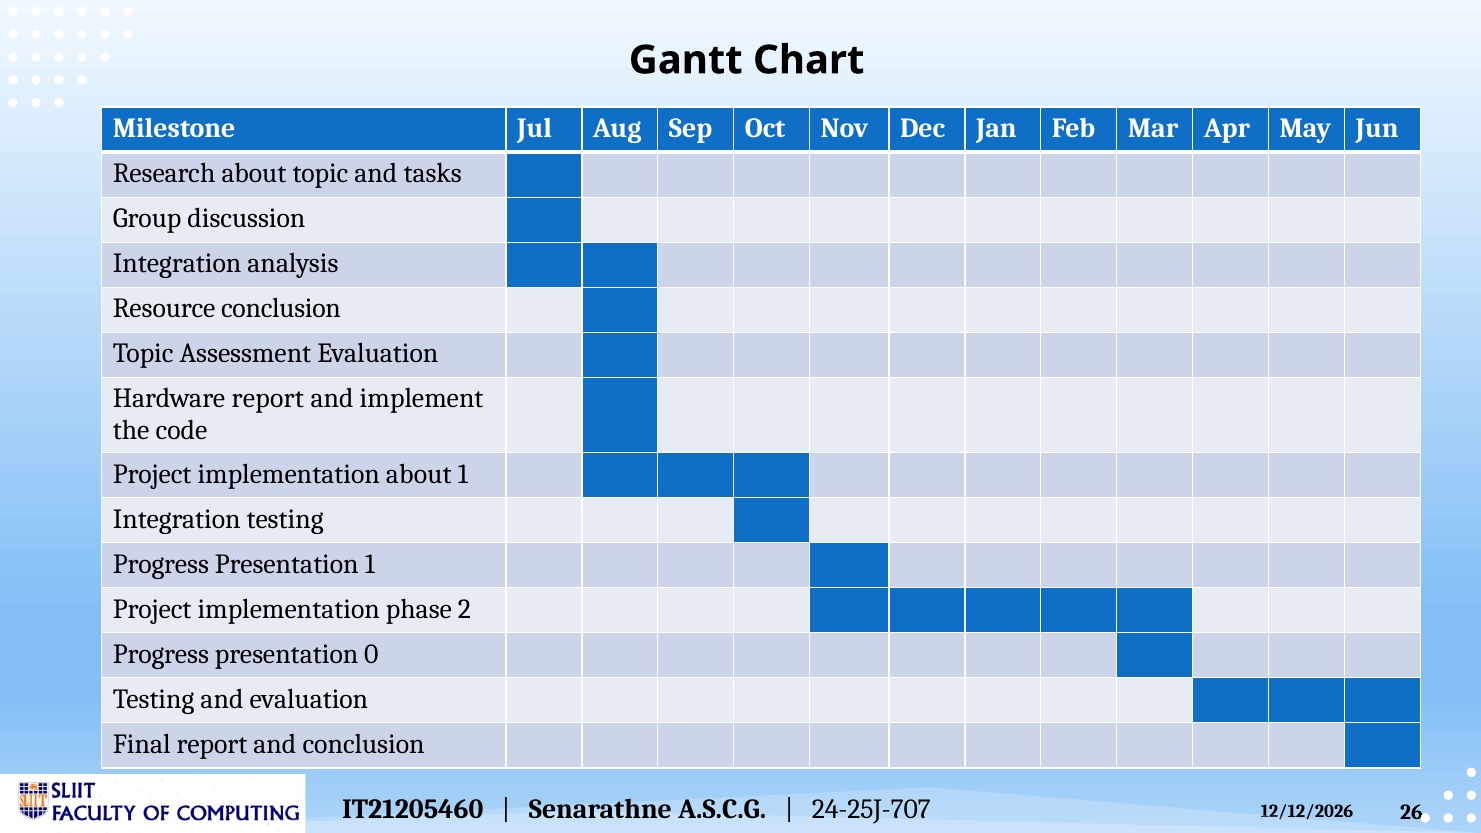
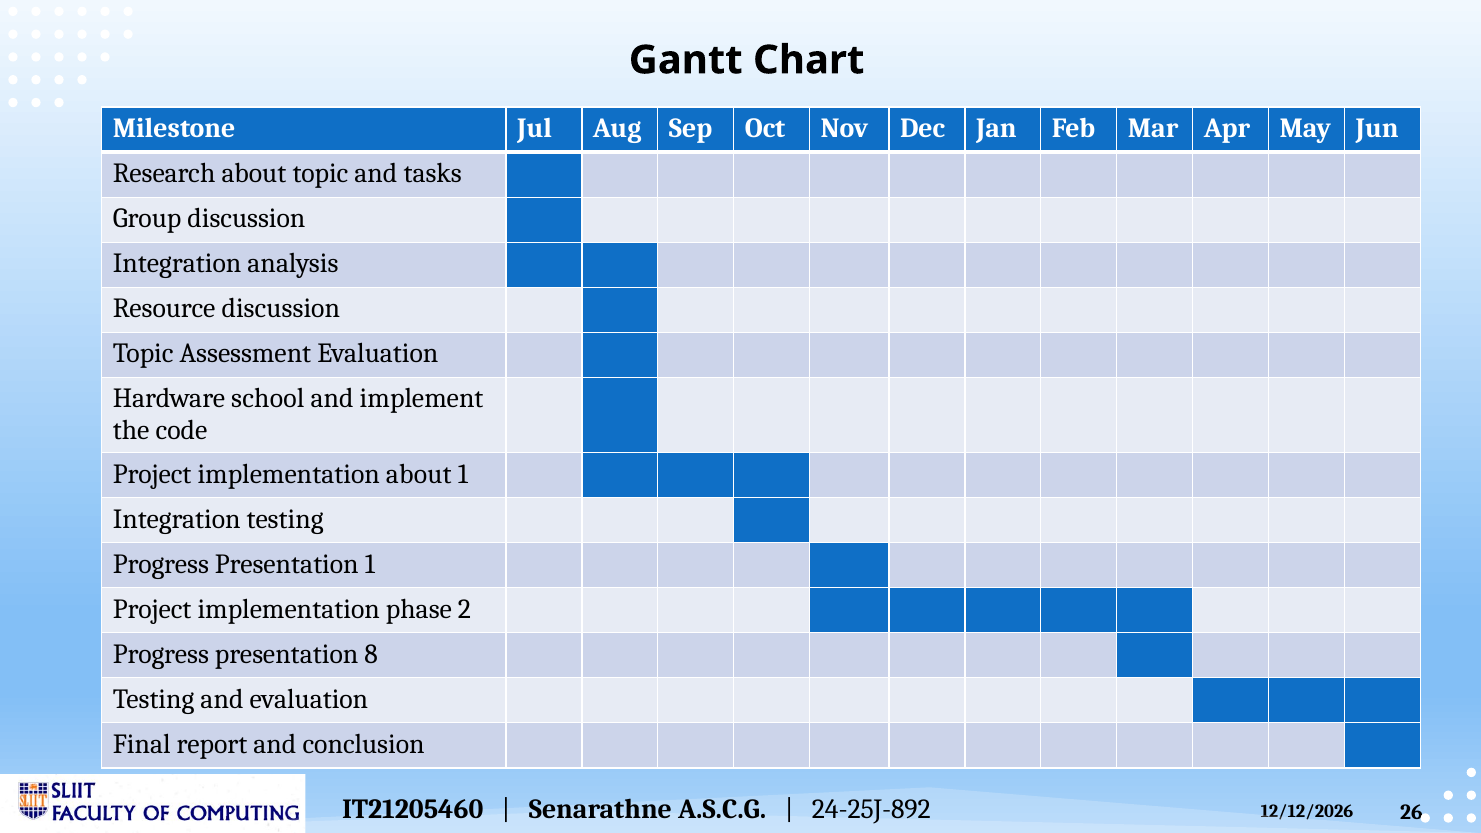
Resource conclusion: conclusion -> discussion
Hardware report: report -> school
0: 0 -> 8
24-25J-707: 24-25J-707 -> 24-25J-892
